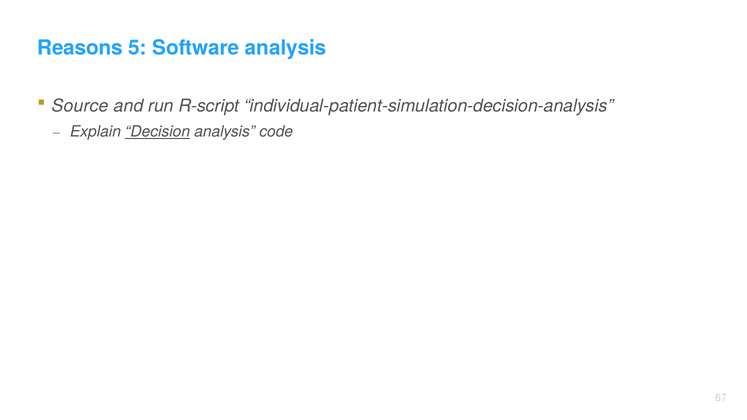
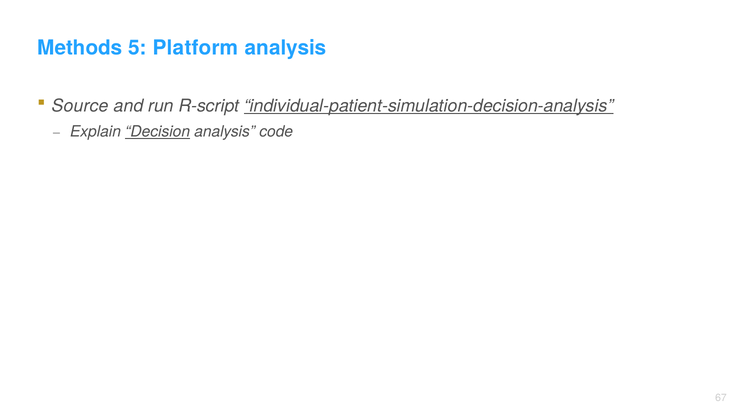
Reasons: Reasons -> Methods
Software: Software -> Platform
individual-patient-simulation-decision-analysis underline: none -> present
